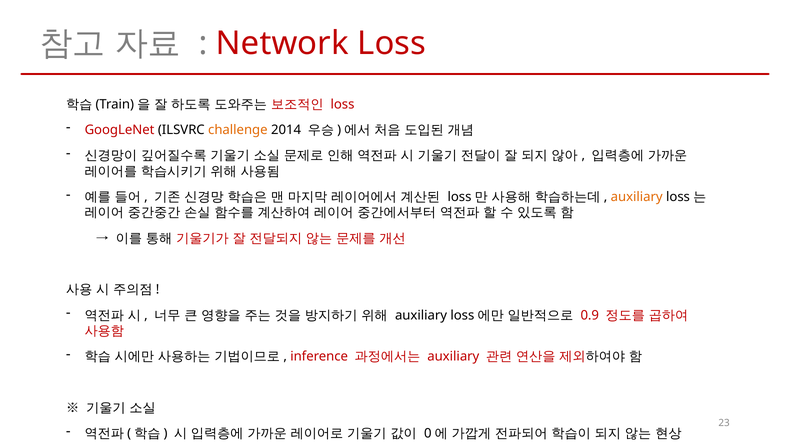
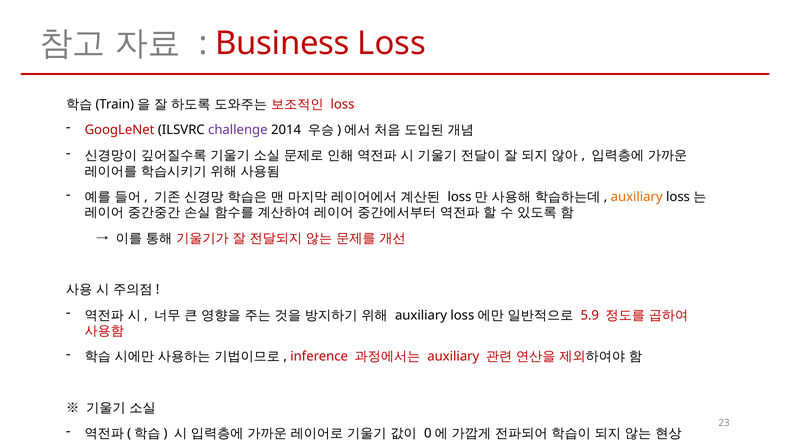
Network: Network -> Business
challenge colour: orange -> purple
0.9: 0.9 -> 5.9
